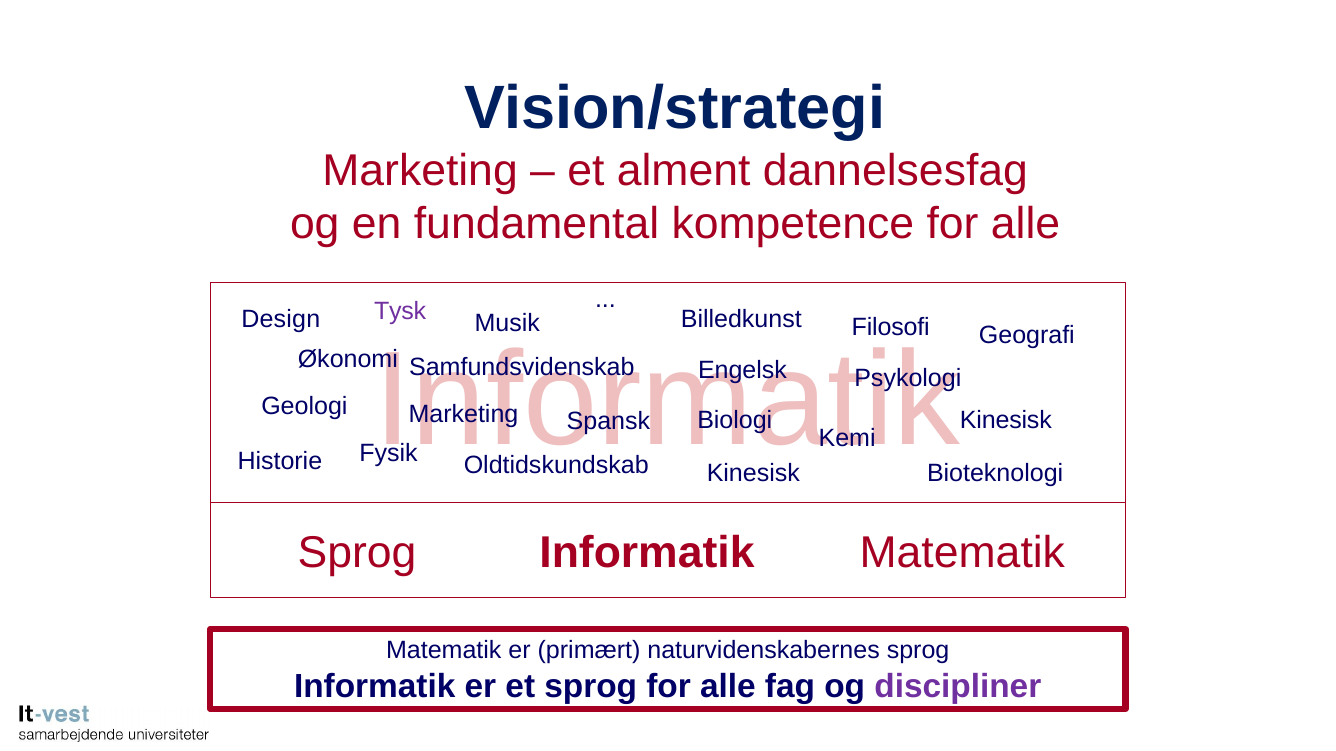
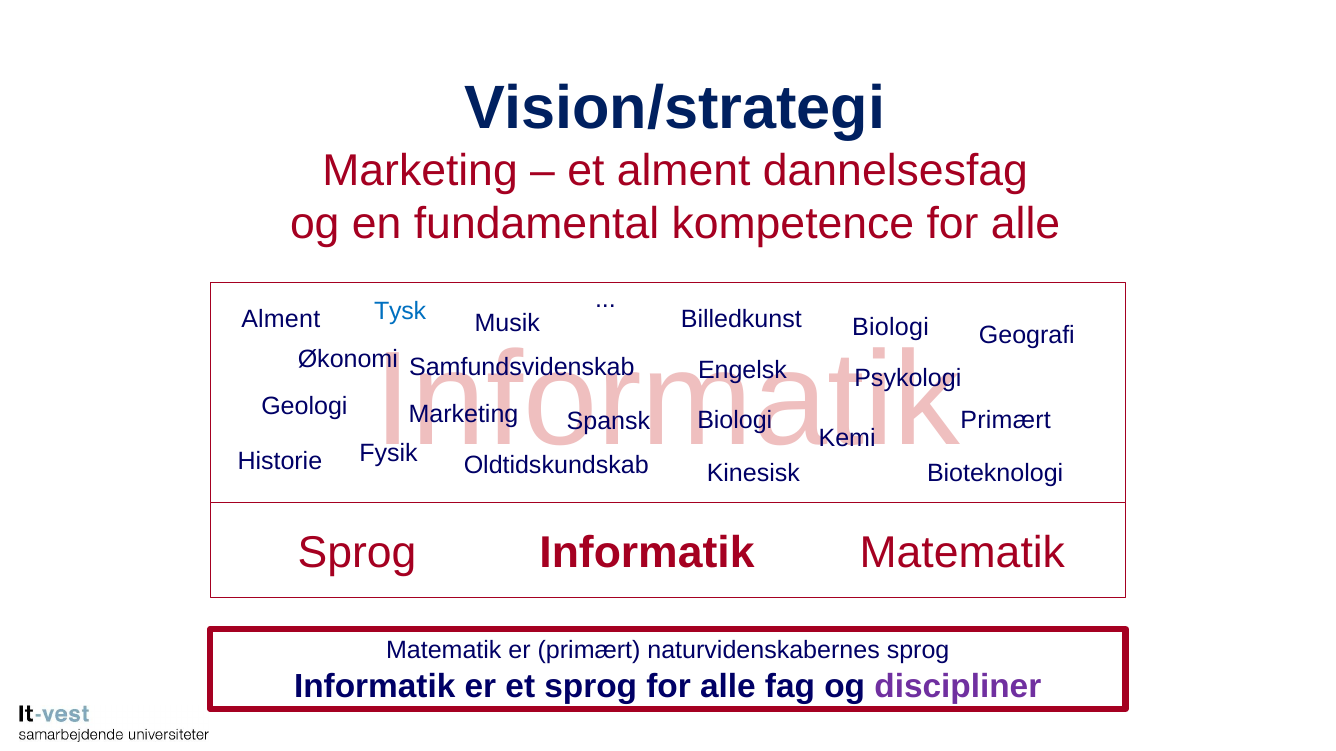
Tysk colour: purple -> blue
Design at (281, 319): Design -> Alment
Filosofi at (891, 328): Filosofi -> Biologi
Kinesisk at (1006, 421): Kinesisk -> Primært
